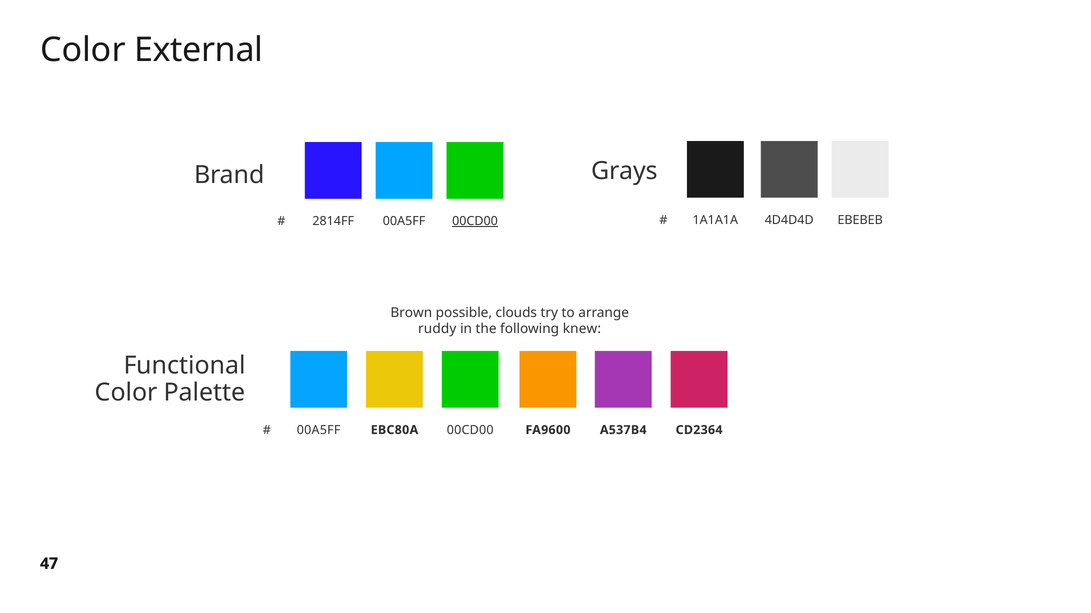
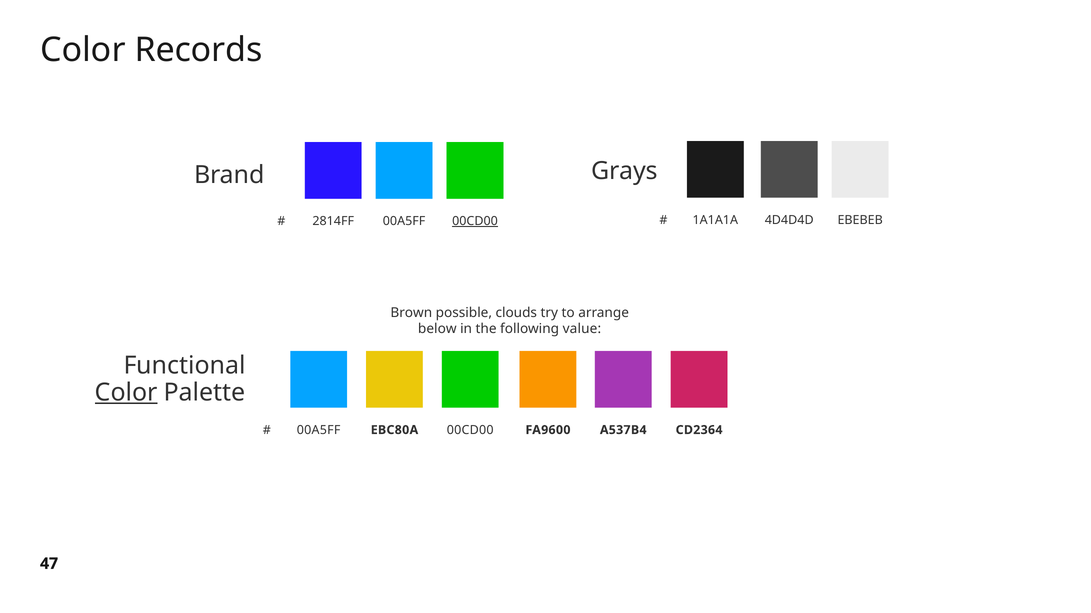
External: External -> Records
ruddy: ruddy -> below
knew: knew -> value
Color at (126, 393) underline: none -> present
